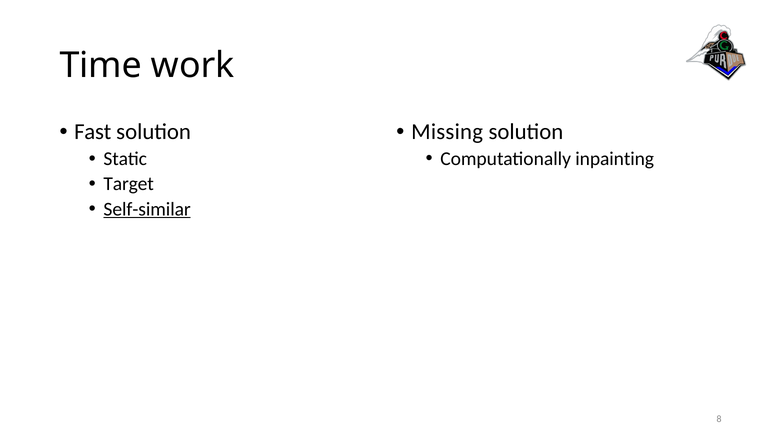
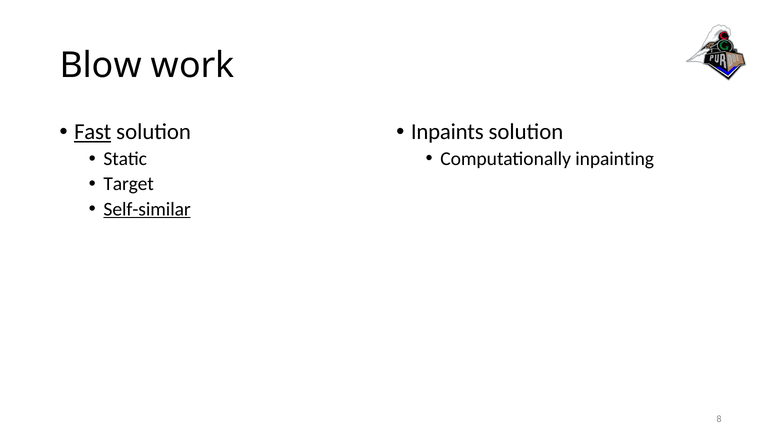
Time: Time -> Blow
Missing: Missing -> Inpaints
Fast underline: none -> present
